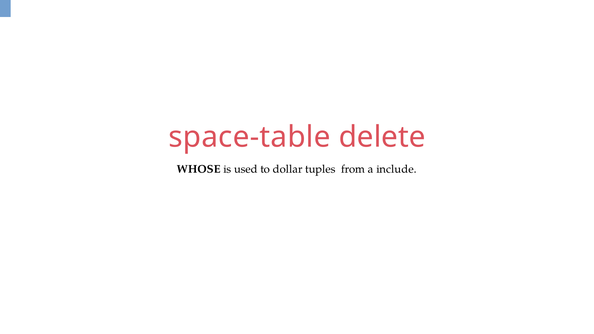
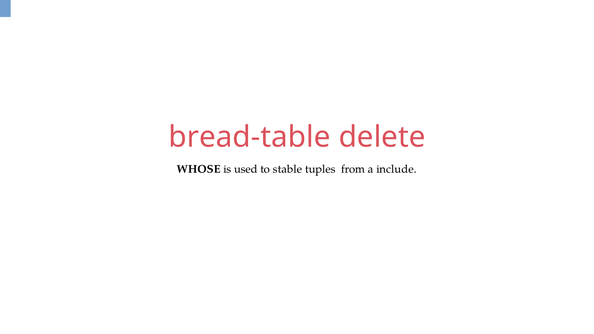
space-table: space-table -> bread-table
dollar: dollar -> stable
